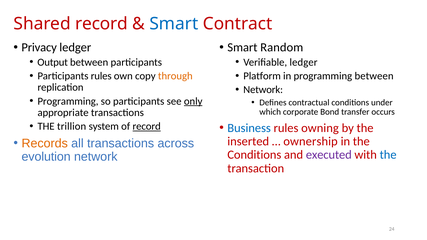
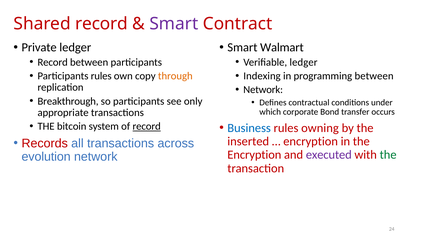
Smart at (174, 24) colour: blue -> purple
Privacy: Privacy -> Private
Random: Random -> Walmart
Output at (53, 62): Output -> Record
Platform: Platform -> Indexing
Programming at (68, 101): Programming -> Breakthrough
only underline: present -> none
trillion: trillion -> bitcoin
ownership at (311, 142): ownership -> encryption
Records colour: orange -> red
Conditions at (254, 155): Conditions -> Encryption
the at (388, 155) colour: blue -> green
